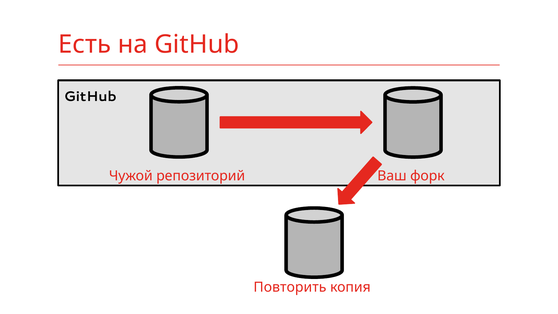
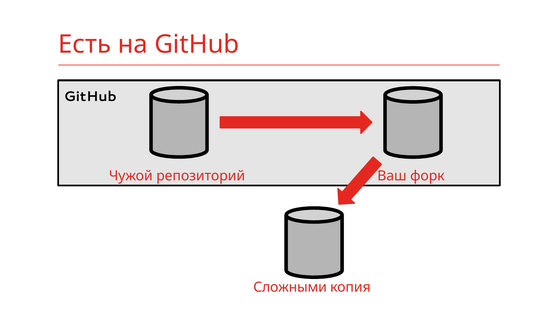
Повторить: Повторить -> Сложными
